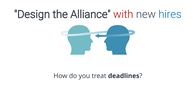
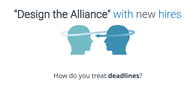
with colour: red -> blue
